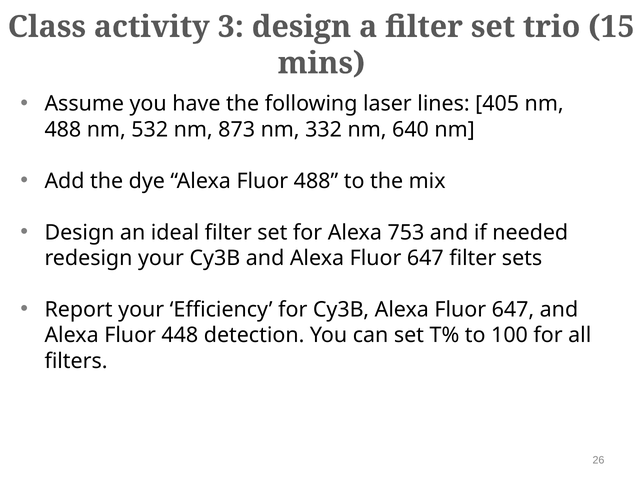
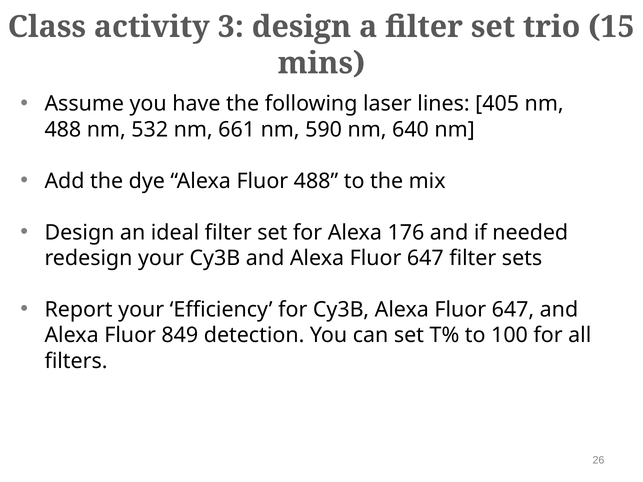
873: 873 -> 661
332: 332 -> 590
753: 753 -> 176
448: 448 -> 849
